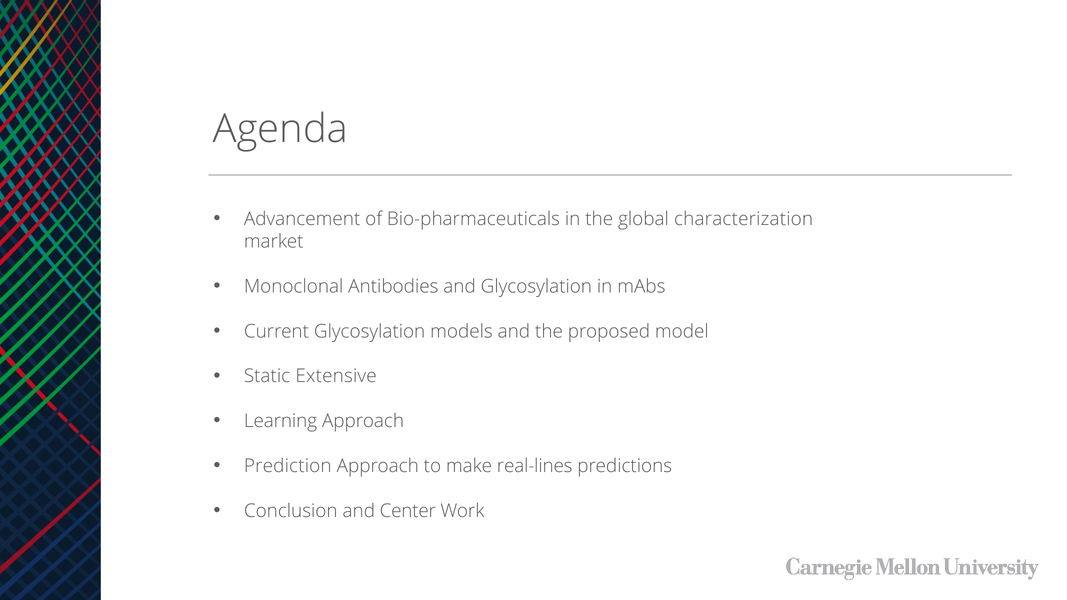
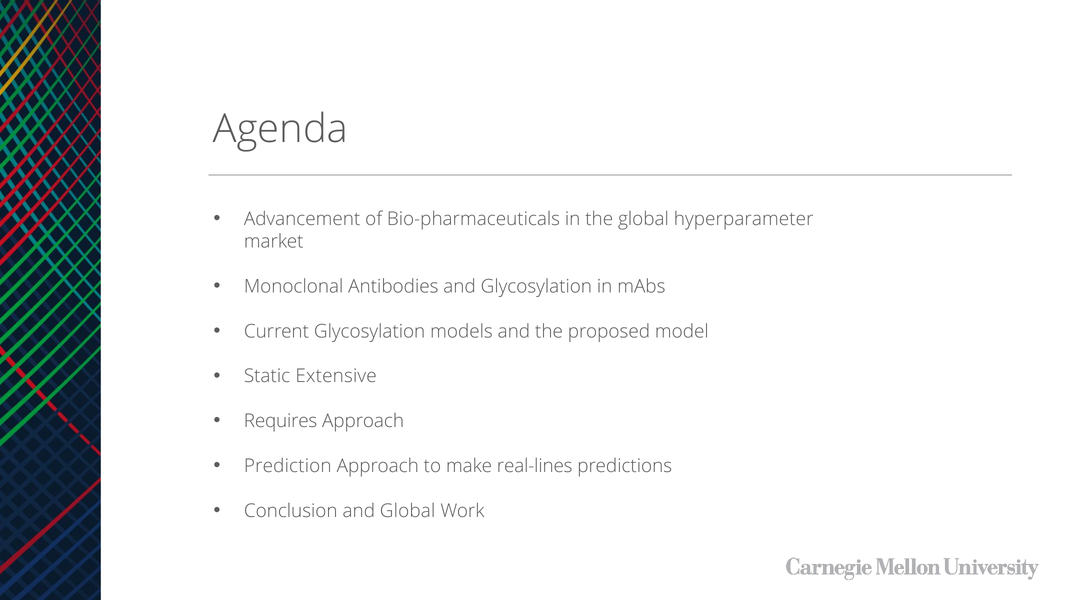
characterization: characterization -> hyperparameter
Learning: Learning -> Requires
and Center: Center -> Global
